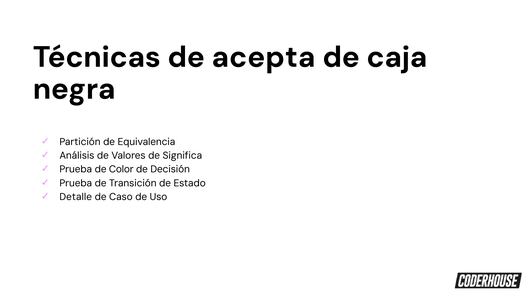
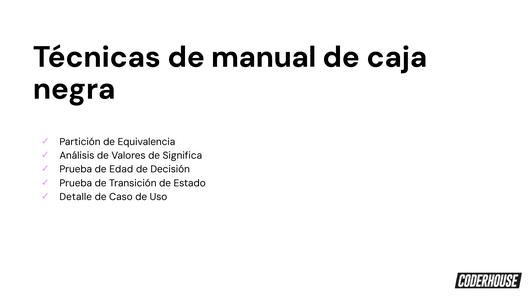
acepta: acepta -> manual
Color: Color -> Edad
